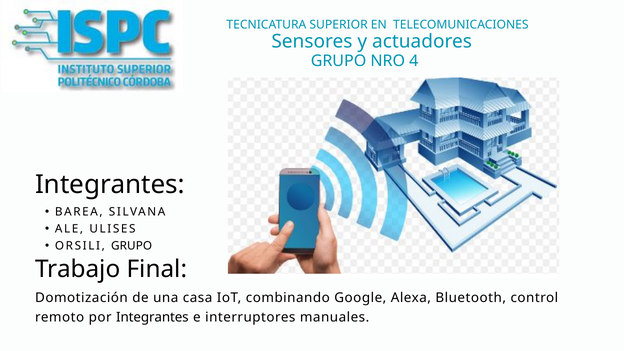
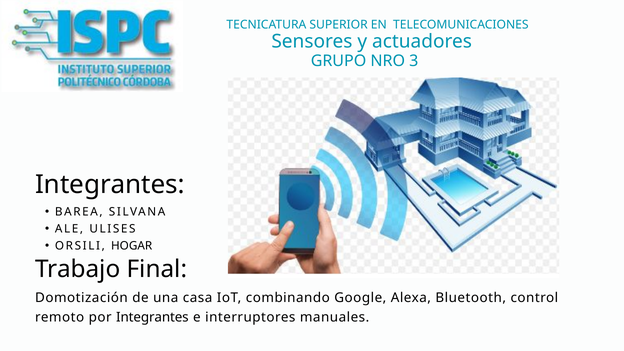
4: 4 -> 3
ORSILI GRUPO: GRUPO -> HOGAR
